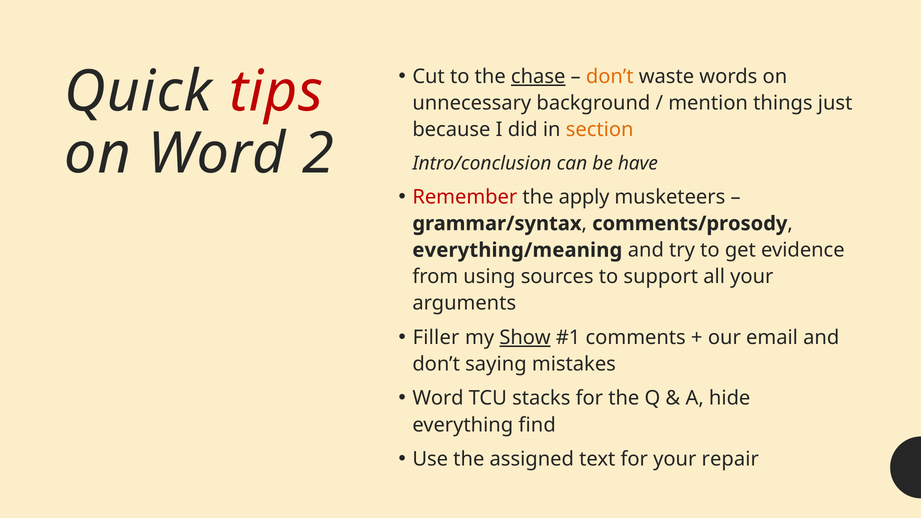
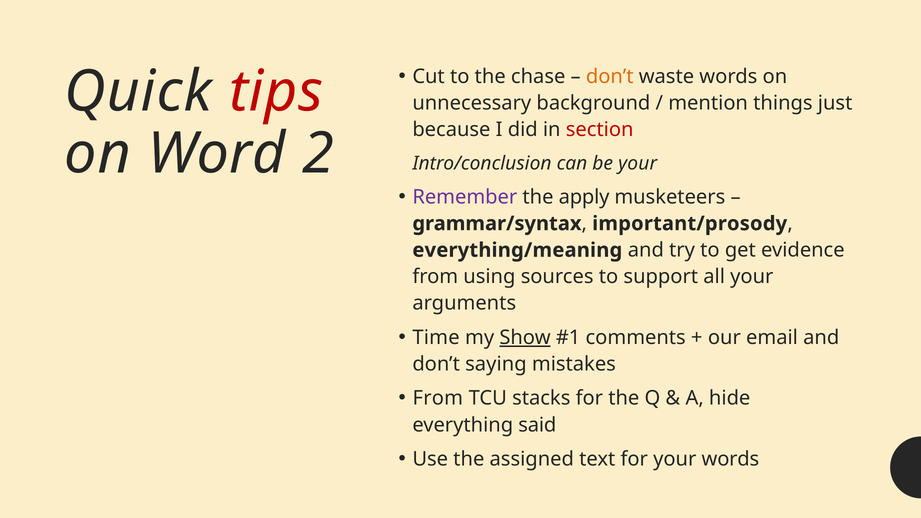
chase underline: present -> none
section colour: orange -> red
be have: have -> your
Remember colour: red -> purple
comments/prosody: comments/prosody -> important/prosody
Filler: Filler -> Time
Word at (438, 398): Word -> From
find: find -> said
your repair: repair -> words
